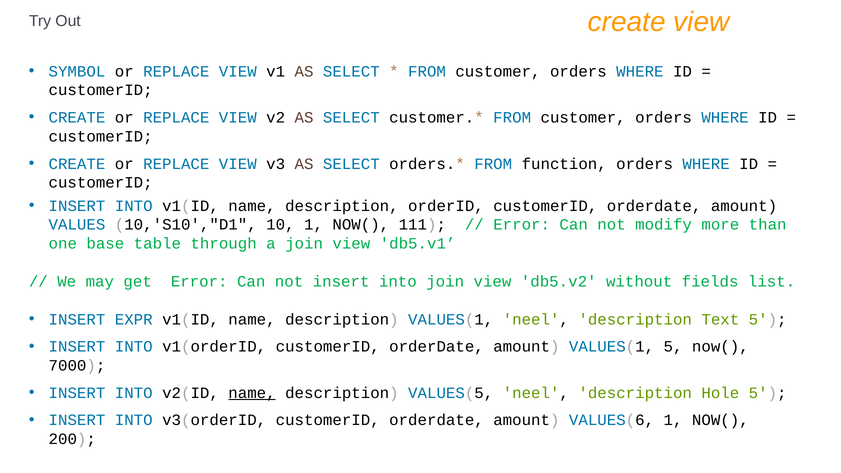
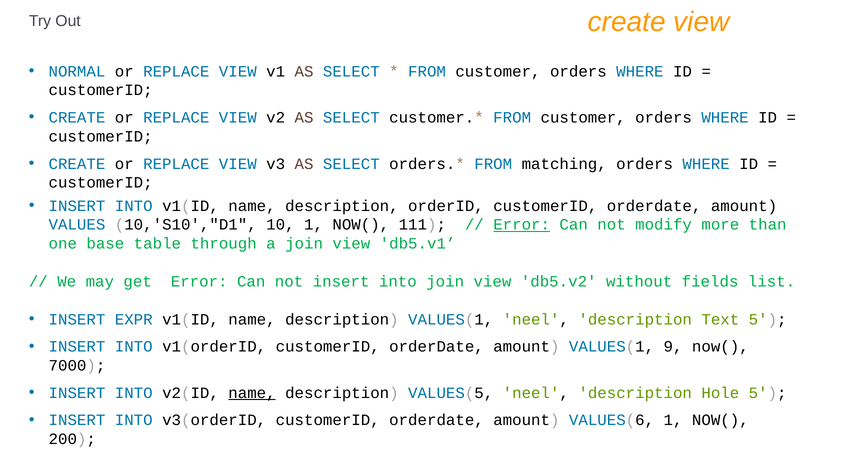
SYMBOL: SYMBOL -> NORMAL
function: function -> matching
Error at (522, 225) underline: none -> present
VALUES(1 5: 5 -> 9
